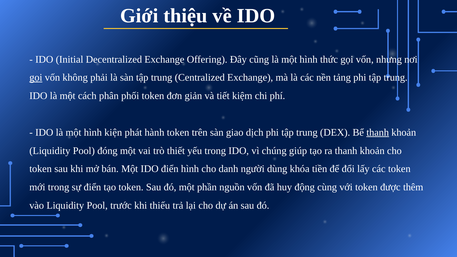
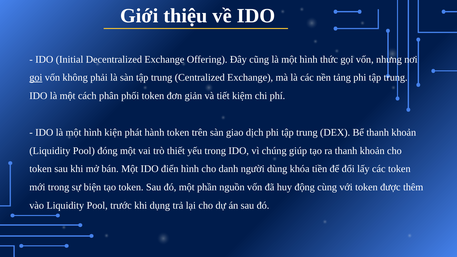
thanh at (378, 132) underline: present -> none
sự điển: điển -> biện
thiếu: thiếu -> dụng
